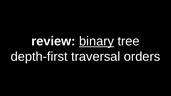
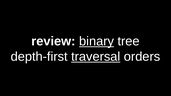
traversal underline: none -> present
